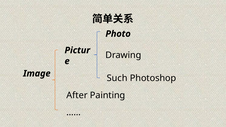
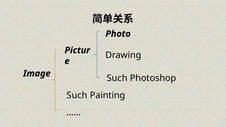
After at (77, 95): After -> Such
